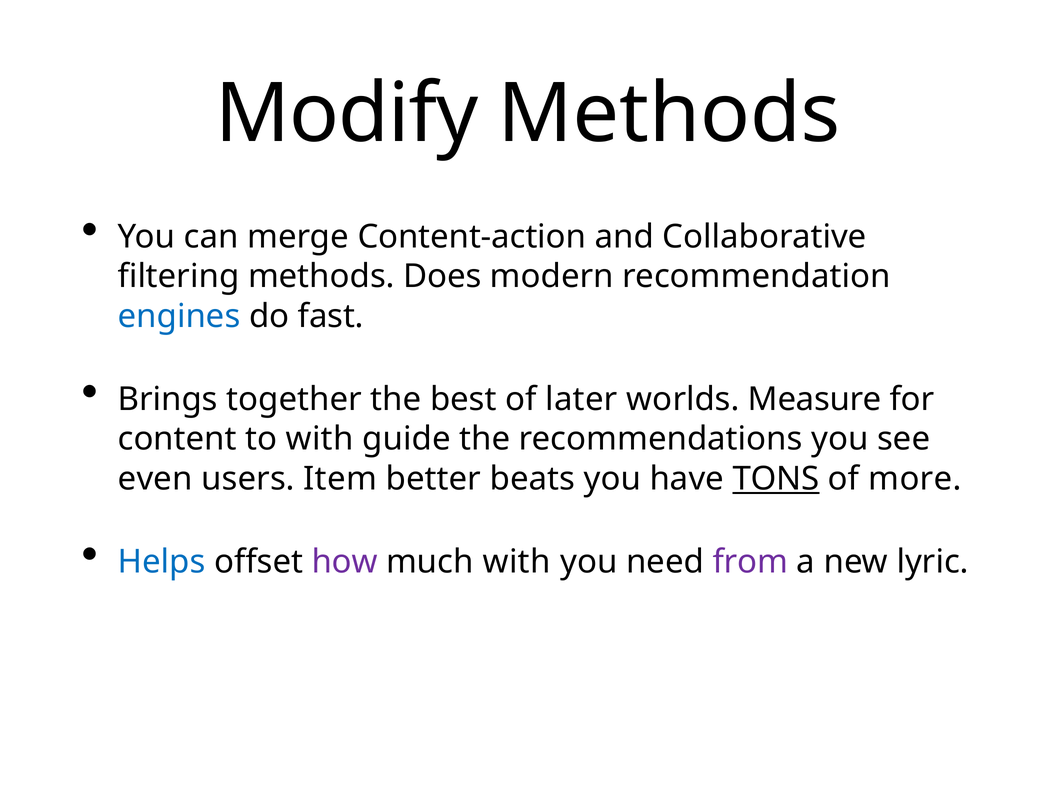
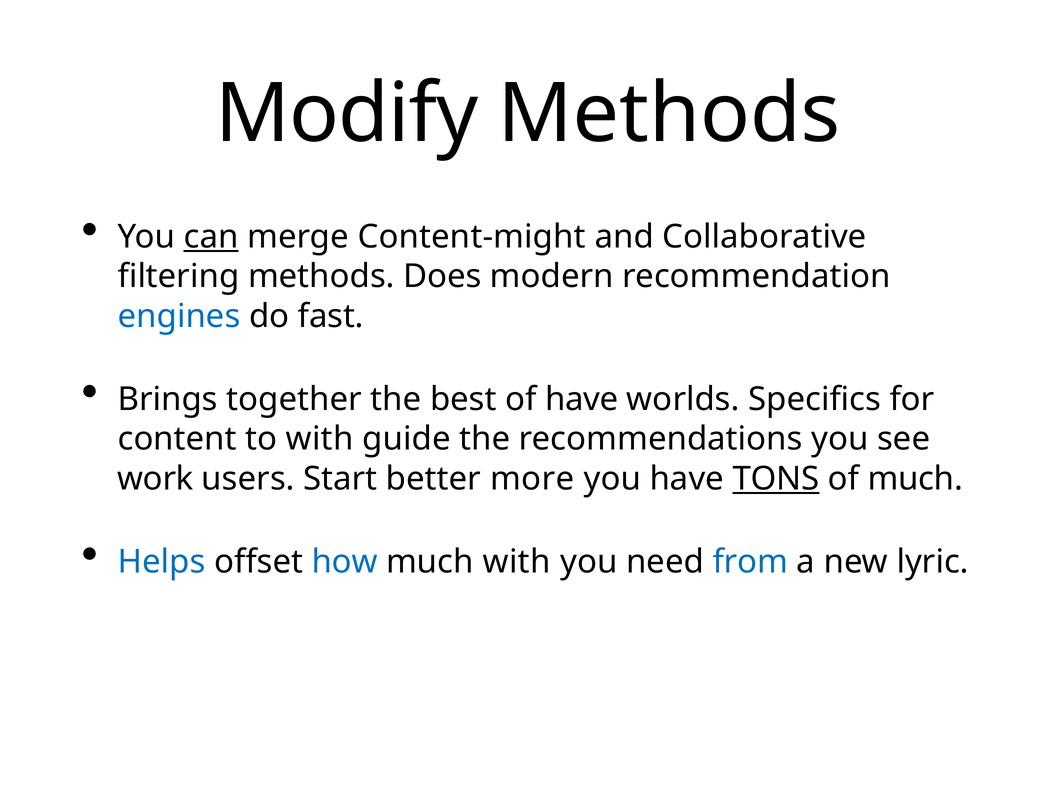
can underline: none -> present
Content-action: Content-action -> Content-might
of later: later -> have
Measure: Measure -> Specifics
even: even -> work
Item: Item -> Start
beats: beats -> more
of more: more -> much
how colour: purple -> blue
from colour: purple -> blue
